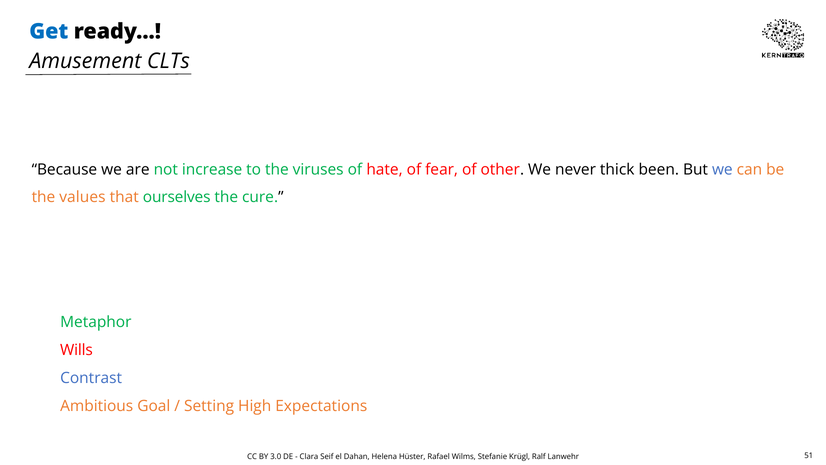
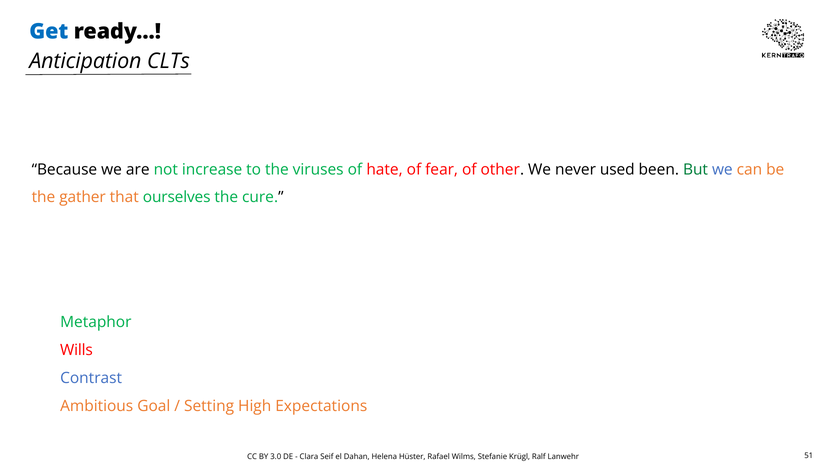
Amusement: Amusement -> Anticipation
thick: thick -> used
But colour: black -> green
values: values -> gather
